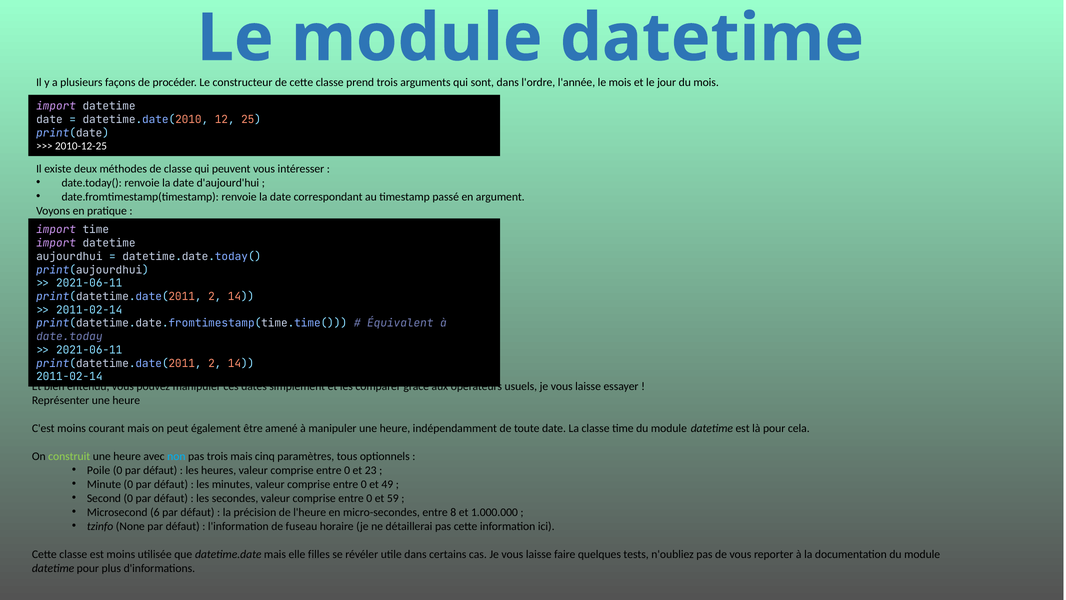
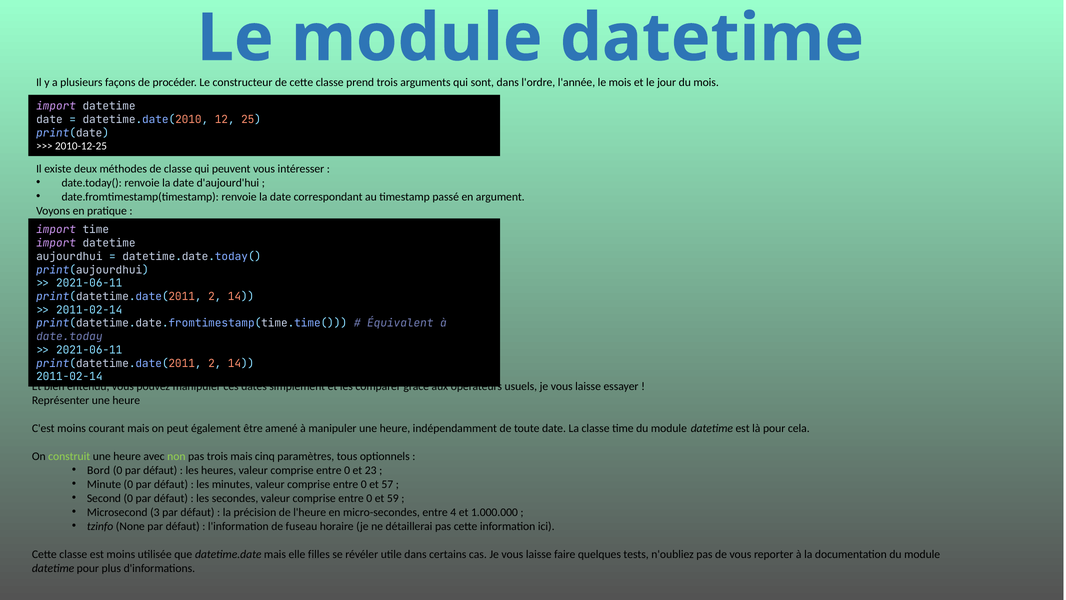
non colour: light blue -> light green
Poile: Poile -> Bord
49: 49 -> 57
6: 6 -> 3
8: 8 -> 4
